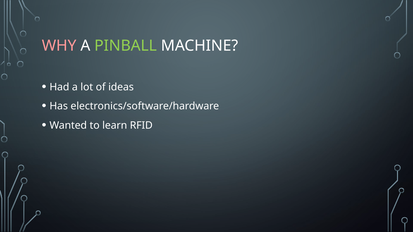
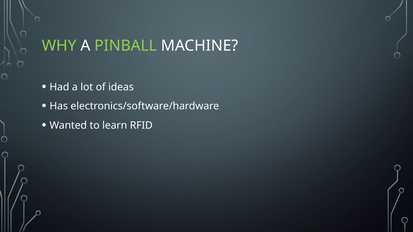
WHY colour: pink -> light green
